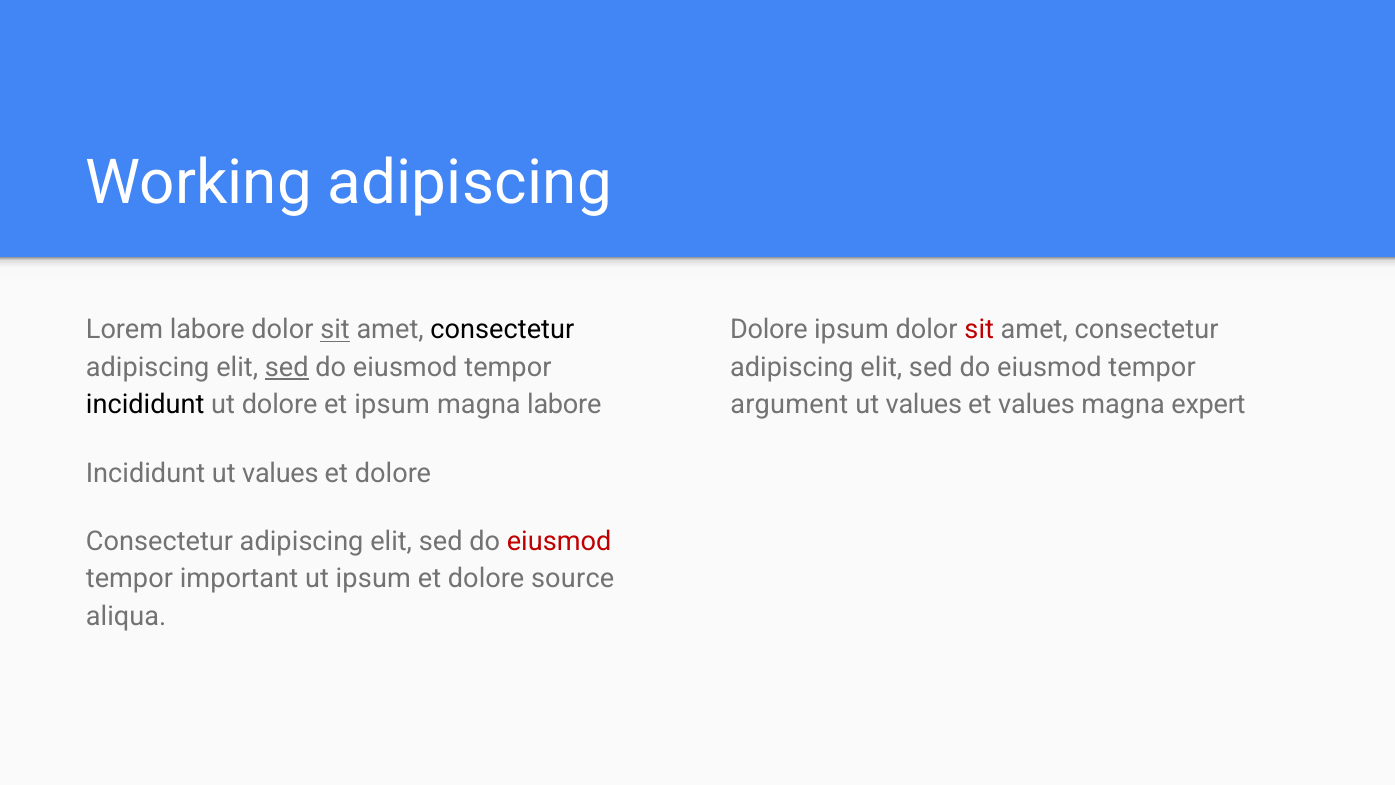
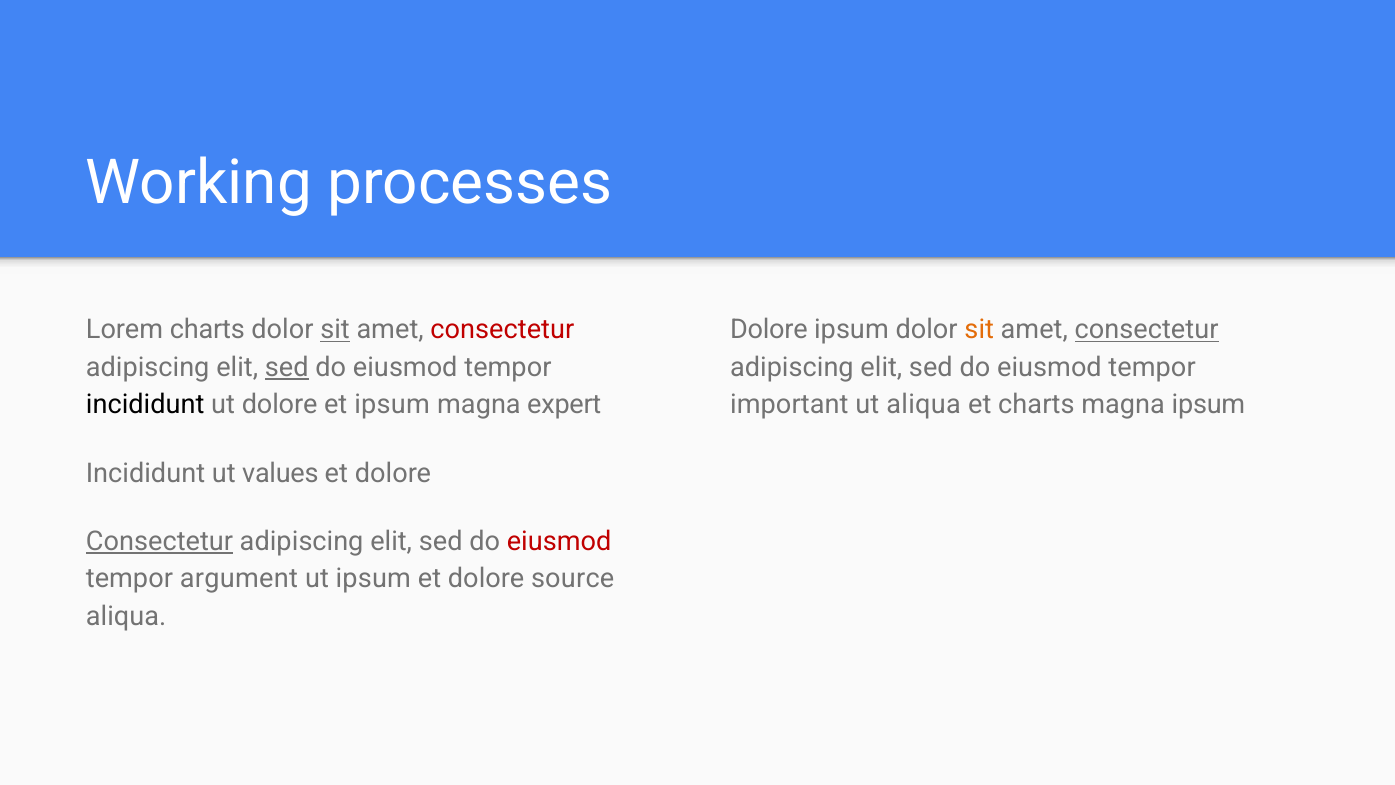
Working adipiscing: adipiscing -> processes
Lorem labore: labore -> charts
consectetur at (502, 330) colour: black -> red
sit at (979, 330) colour: red -> orange
consectetur at (1147, 330) underline: none -> present
magna labore: labore -> expert
argument: argument -> important
values at (924, 405): values -> aliqua
et values: values -> charts
magna expert: expert -> ipsum
Consectetur at (160, 541) underline: none -> present
important: important -> argument
